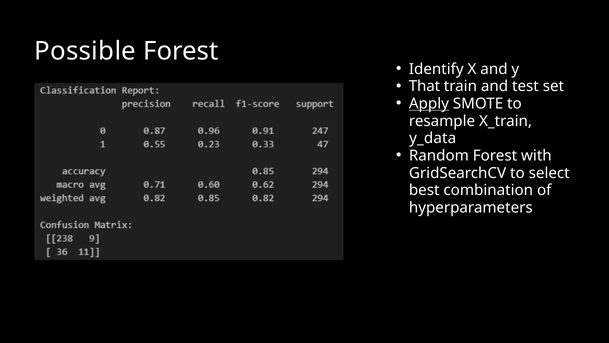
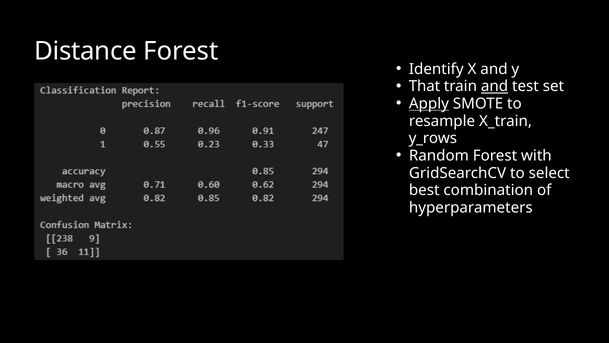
Possible: Possible -> Distance
and at (495, 86) underline: none -> present
y_data: y_data -> y_rows
